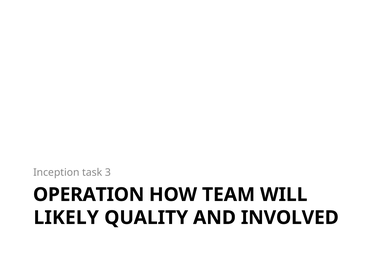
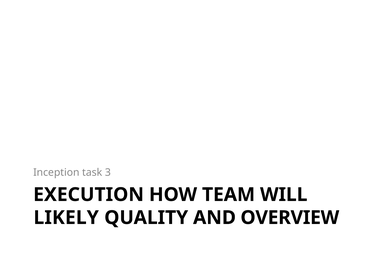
OPERATION: OPERATION -> EXECUTION
INVOLVED: INVOLVED -> OVERVIEW
